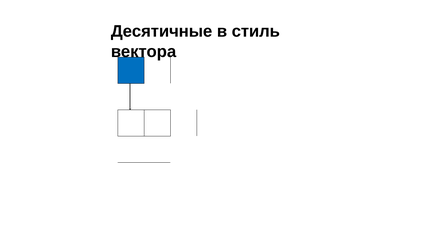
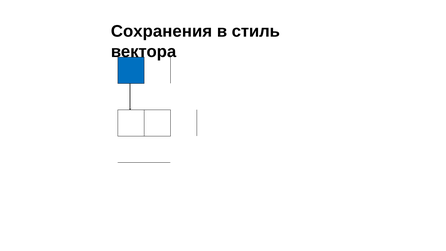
Десятичные: Десятичные -> Сохранения
